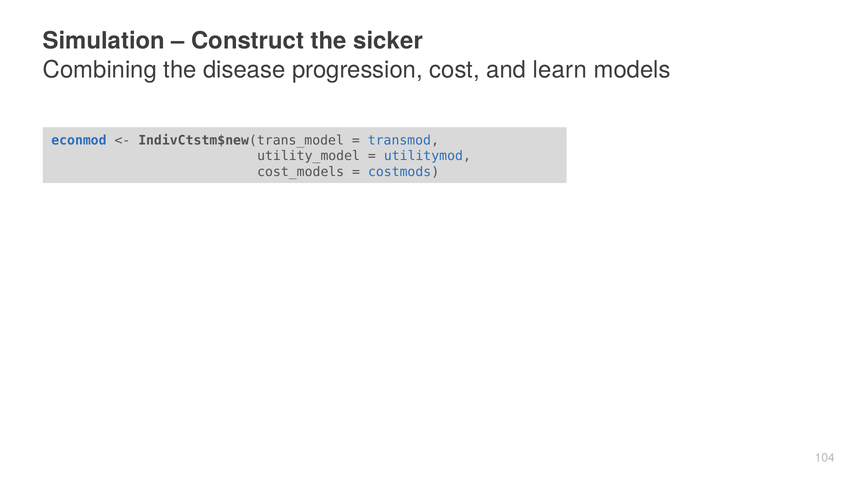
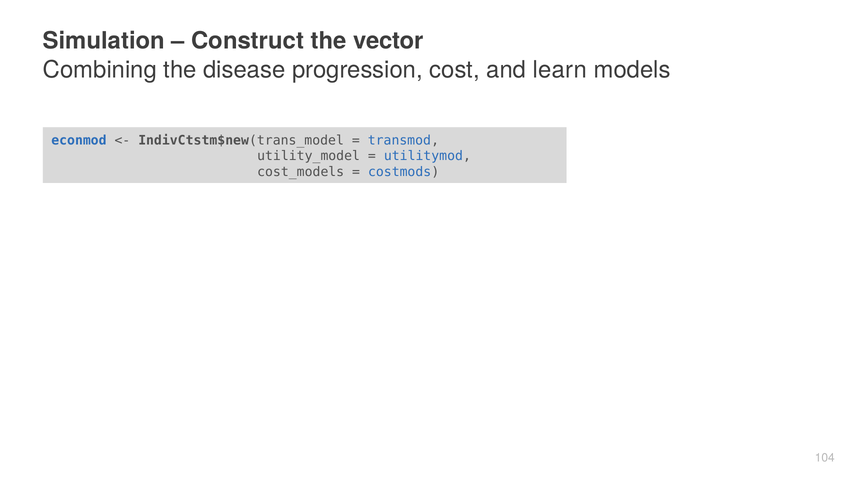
sicker: sicker -> vector
